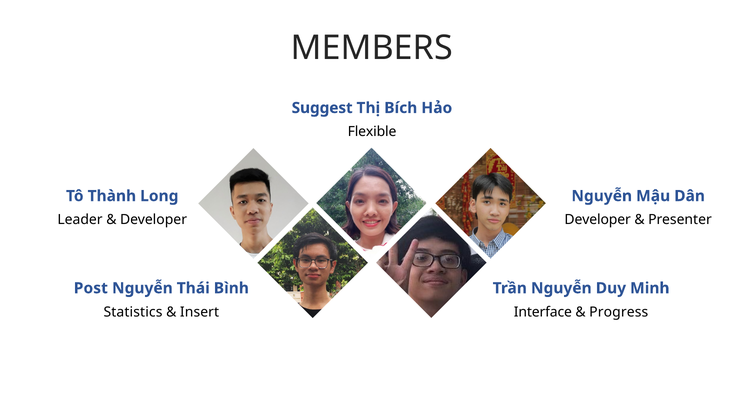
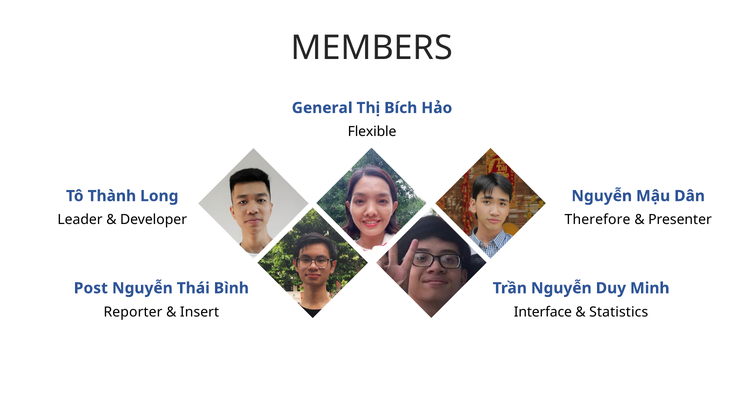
Suggest: Suggest -> General
Developer at (598, 220): Developer -> Therefore
Statistics: Statistics -> Reporter
Progress: Progress -> Statistics
